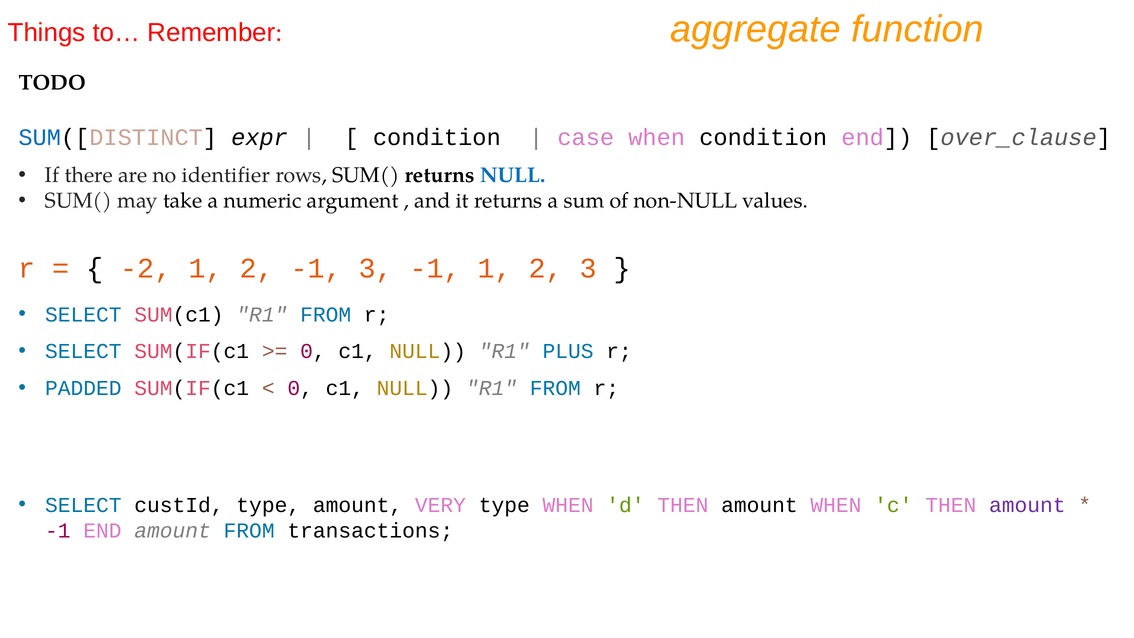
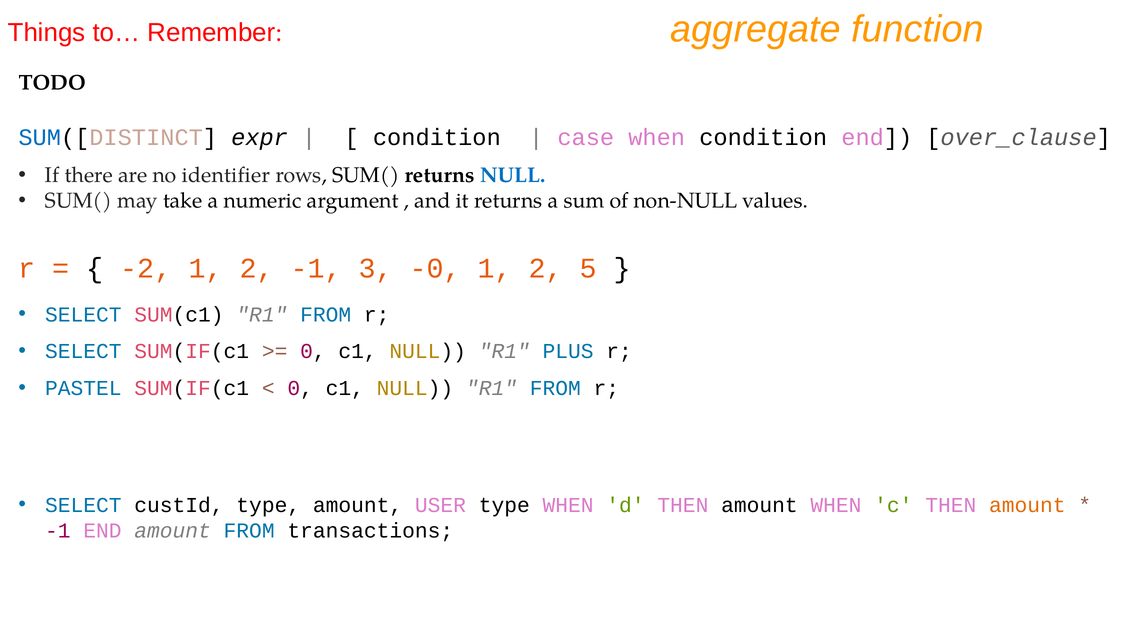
3 -1: -1 -> -0
2 3: 3 -> 5
PADDED: PADDED -> PASTEL
VERY: VERY -> USER
amount at (1027, 505) colour: purple -> orange
